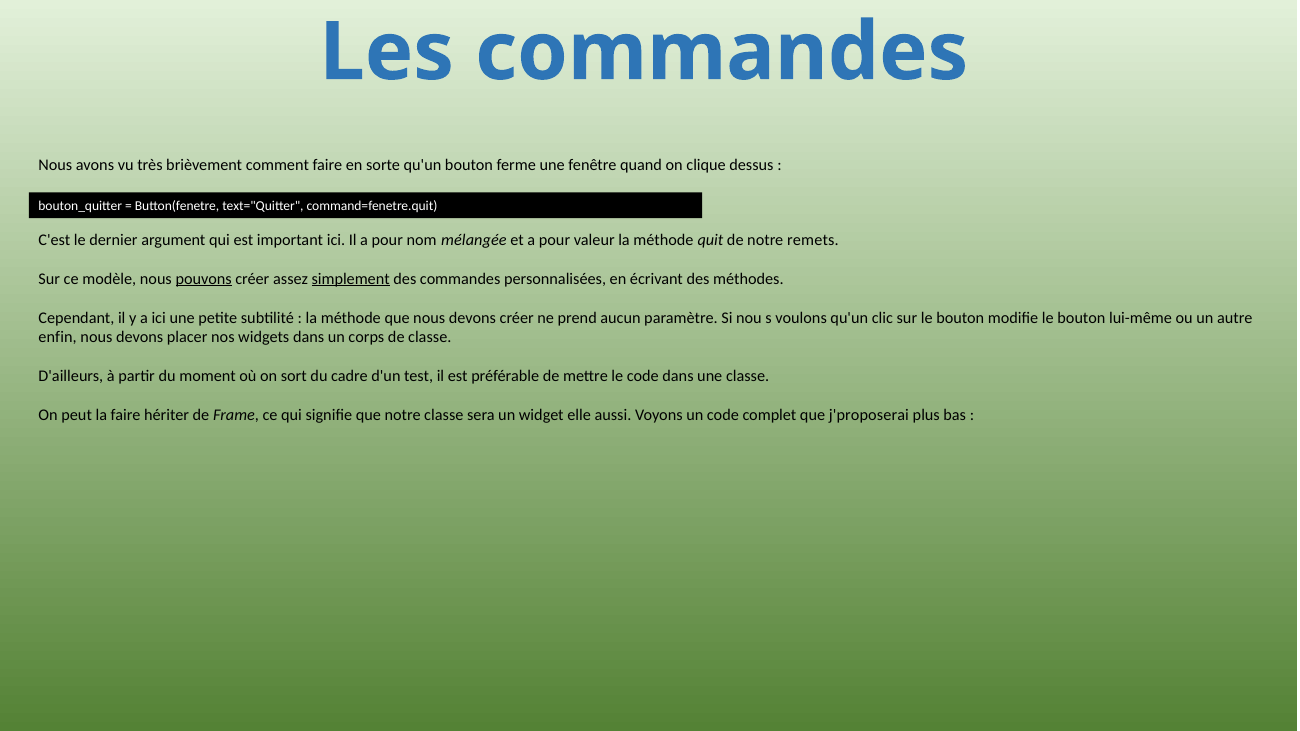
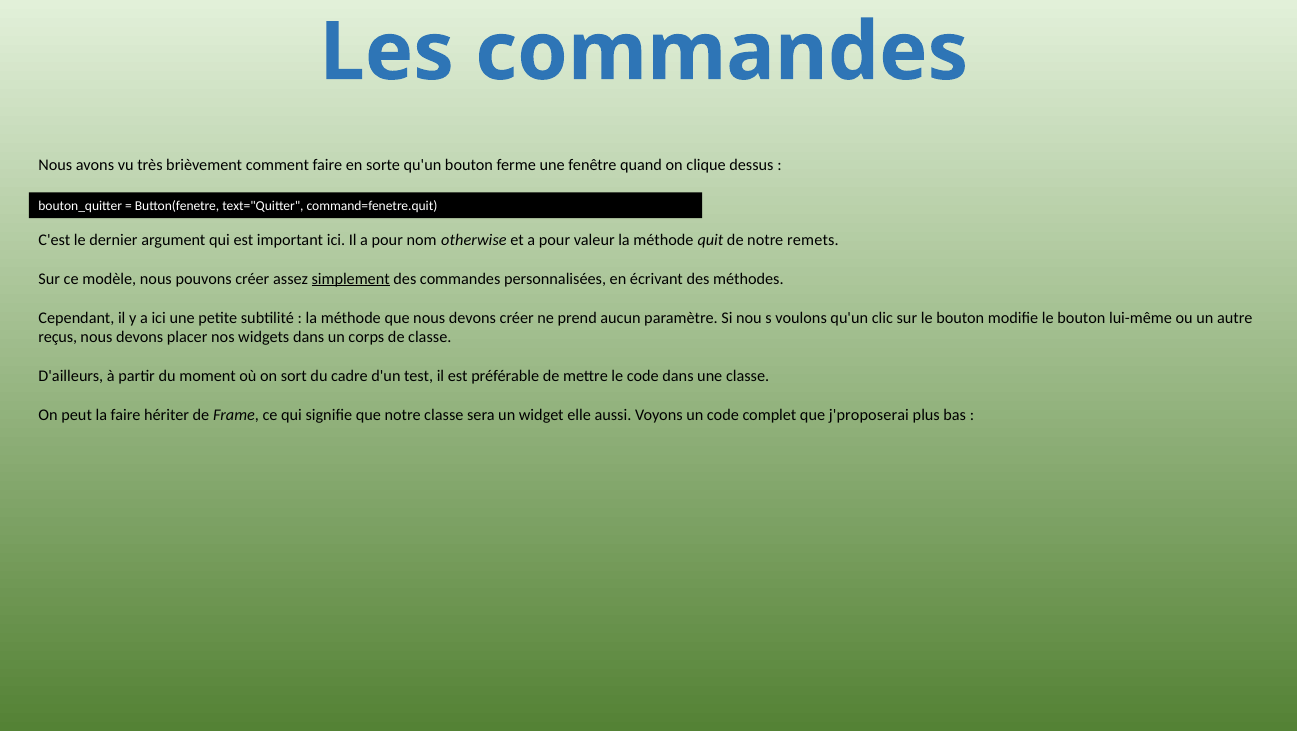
mélangée: mélangée -> otherwise
pouvons underline: present -> none
enfin: enfin -> reçus
